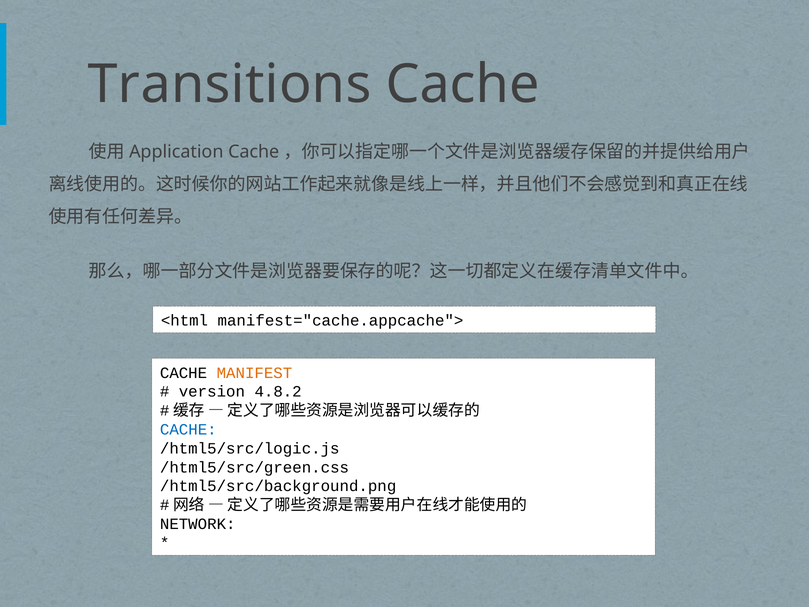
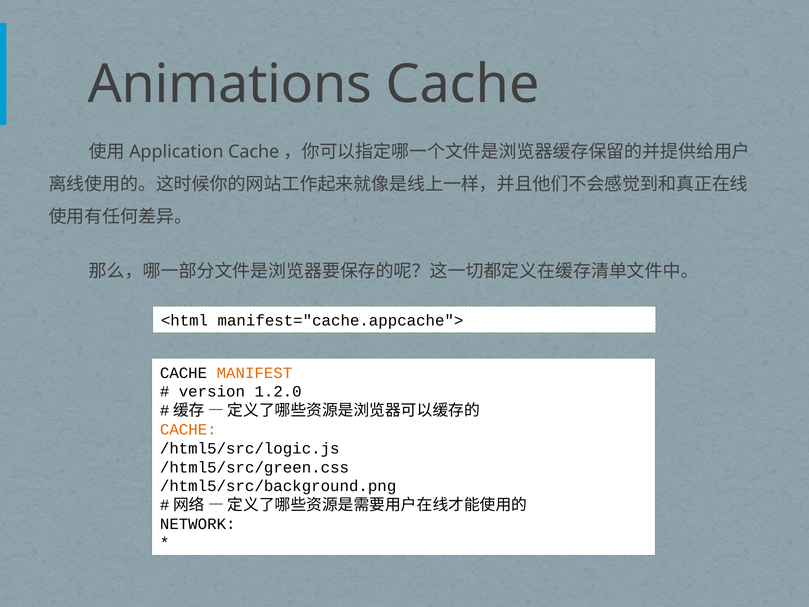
Transitions: Transitions -> Animations
4.8.2: 4.8.2 -> 1.2.0
CACHE at (188, 429) colour: blue -> orange
